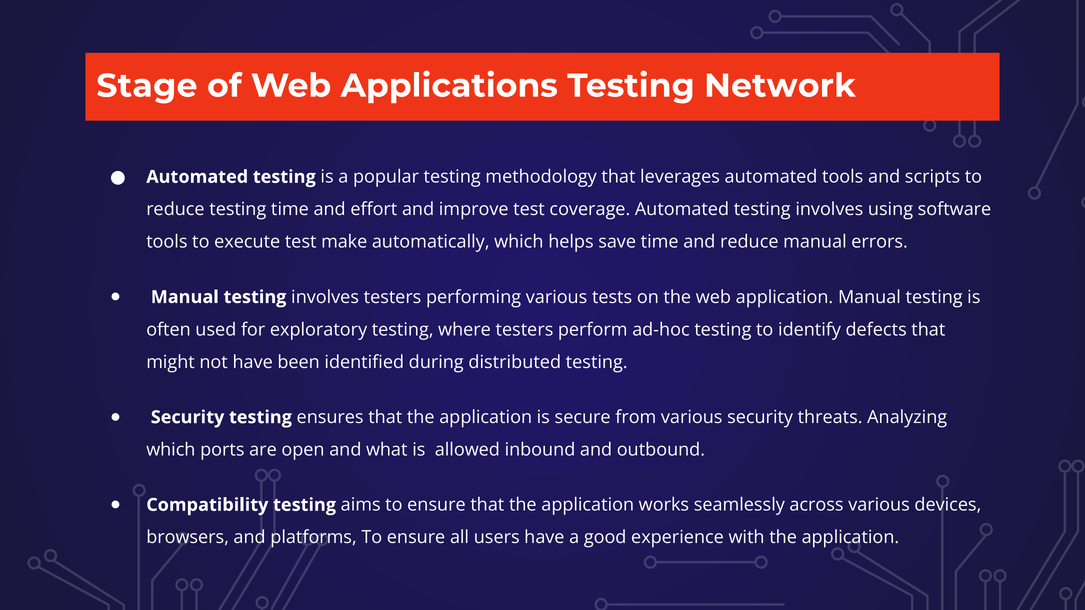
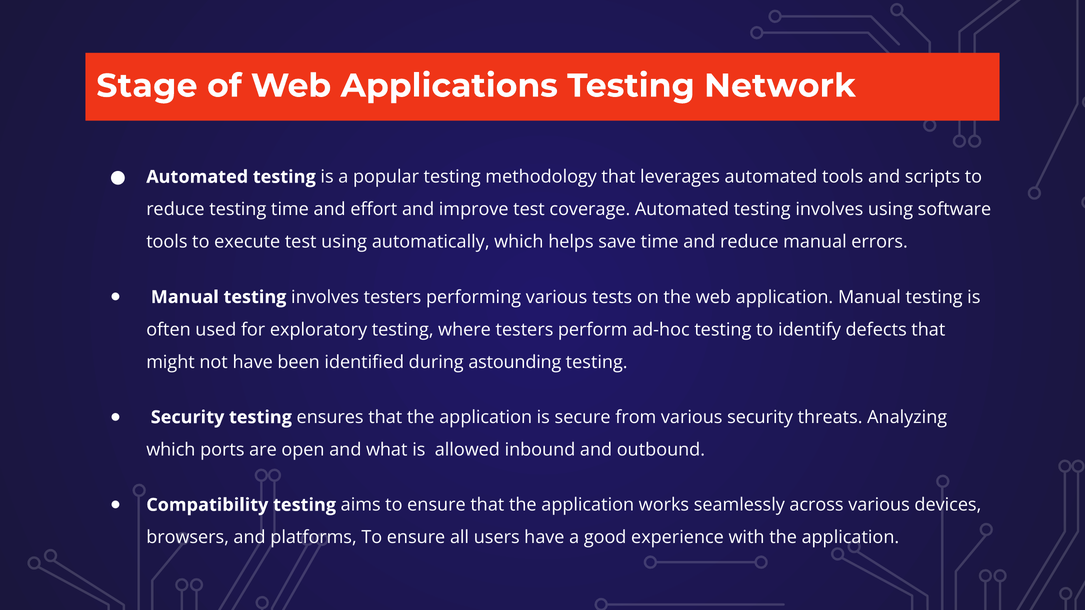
test make: make -> using
distributed: distributed -> astounding
